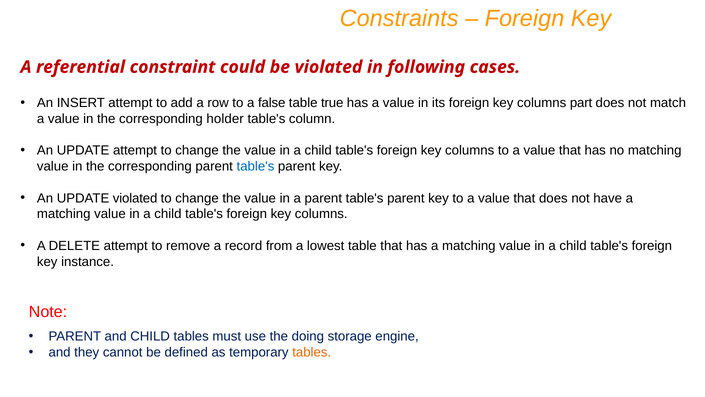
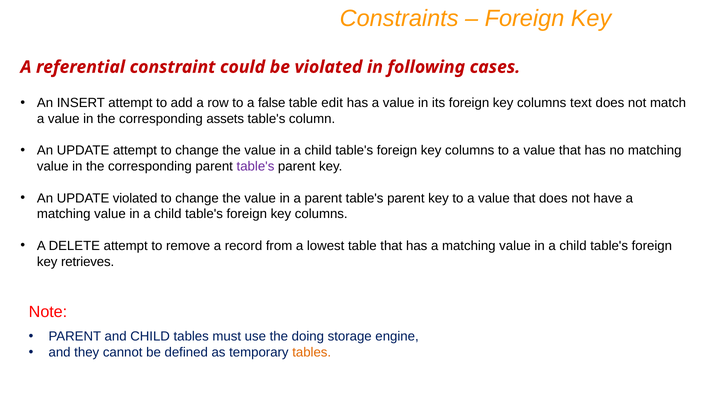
true: true -> edit
part: part -> text
holder: holder -> assets
table's at (255, 166) colour: blue -> purple
instance: instance -> retrieves
